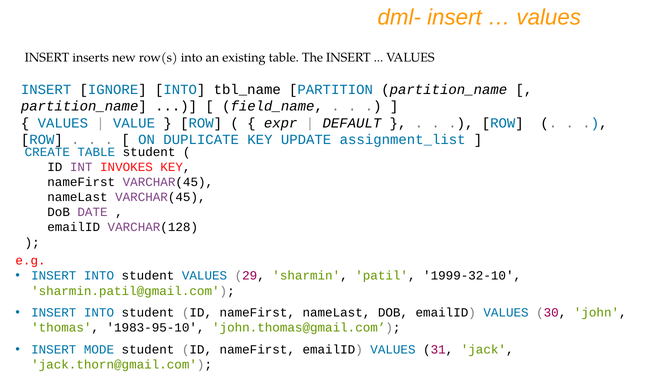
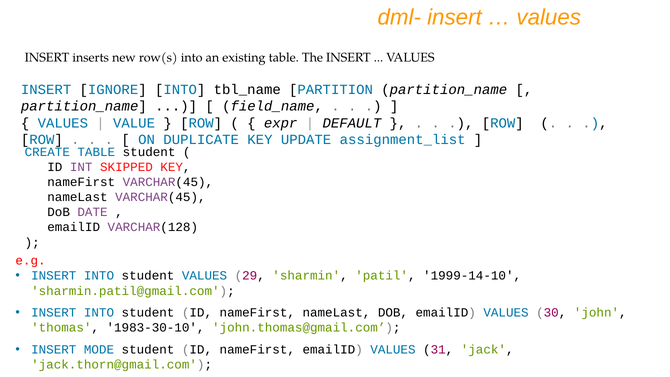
INVOKES: INVOKES -> SKIPPED
1999-32-10: 1999-32-10 -> 1999-14-10
1983-95-10: 1983-95-10 -> 1983-30-10
